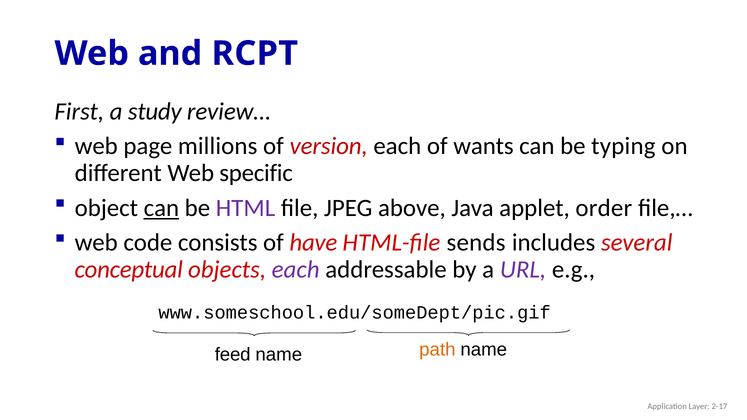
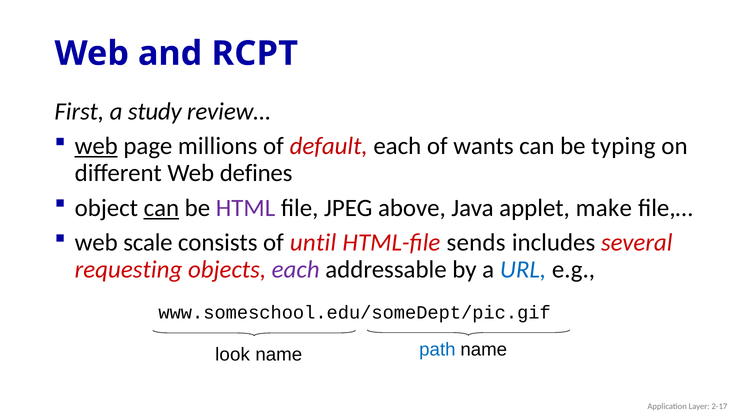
web at (96, 146) underline: none -> present
version: version -> default
specific: specific -> defines
order: order -> make
code: code -> scale
have: have -> until
conceptual: conceptual -> requesting
URL colour: purple -> blue
feed: feed -> look
path colour: orange -> blue
